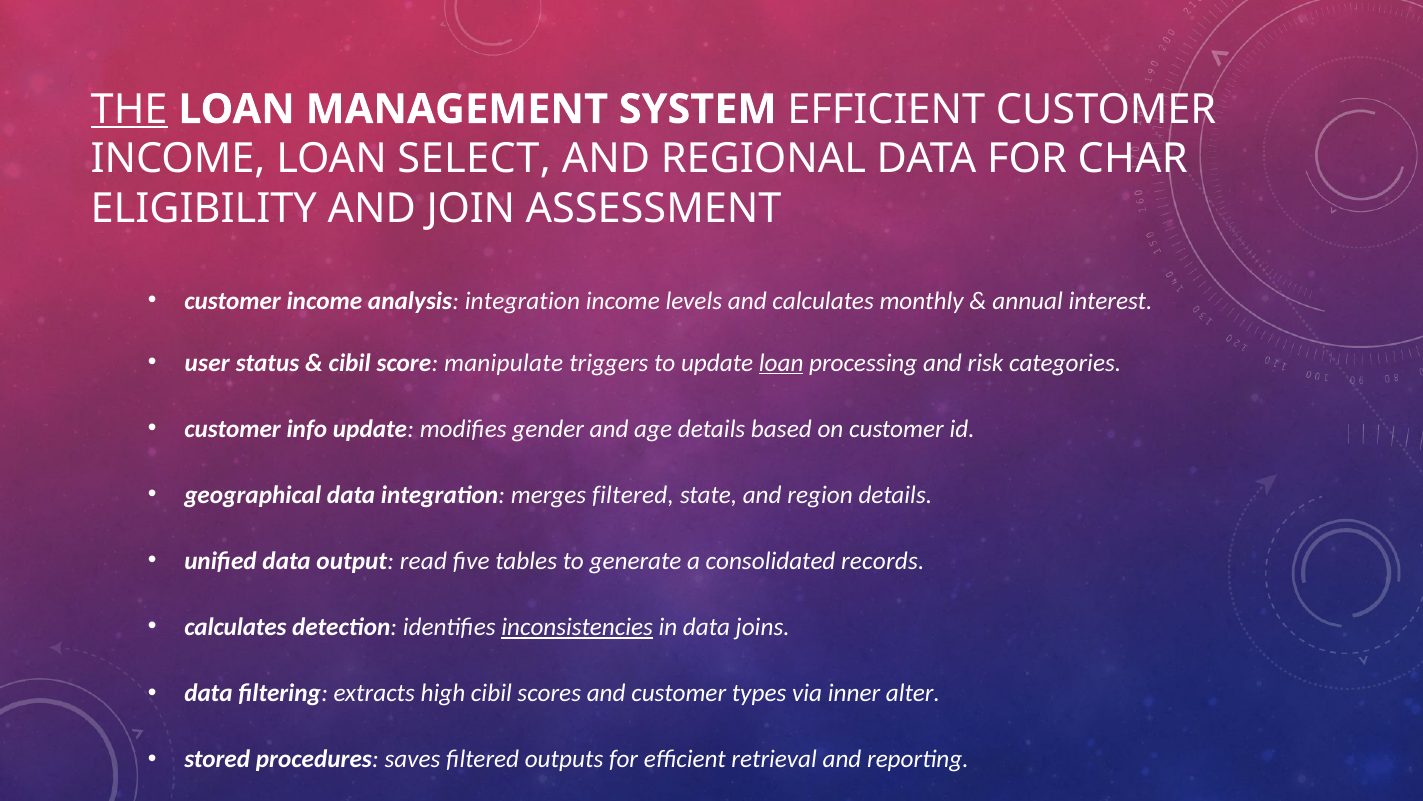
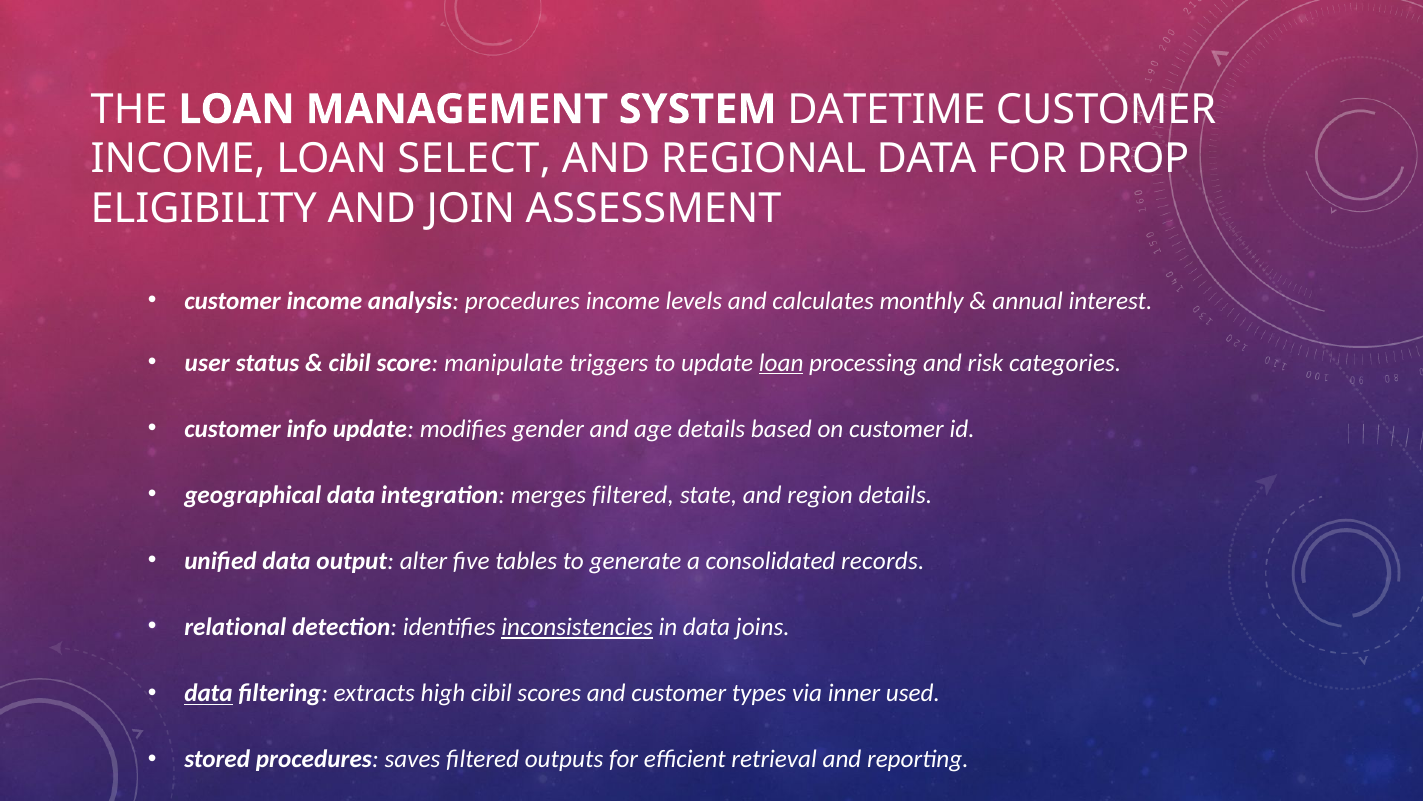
THE underline: present -> none
SYSTEM EFFICIENT: EFFICIENT -> DATETIME
CHAR: CHAR -> DROP
analysis integration: integration -> procedures
read: read -> alter
calculates at (235, 627): calculates -> relational
data at (208, 693) underline: none -> present
alter: alter -> used
